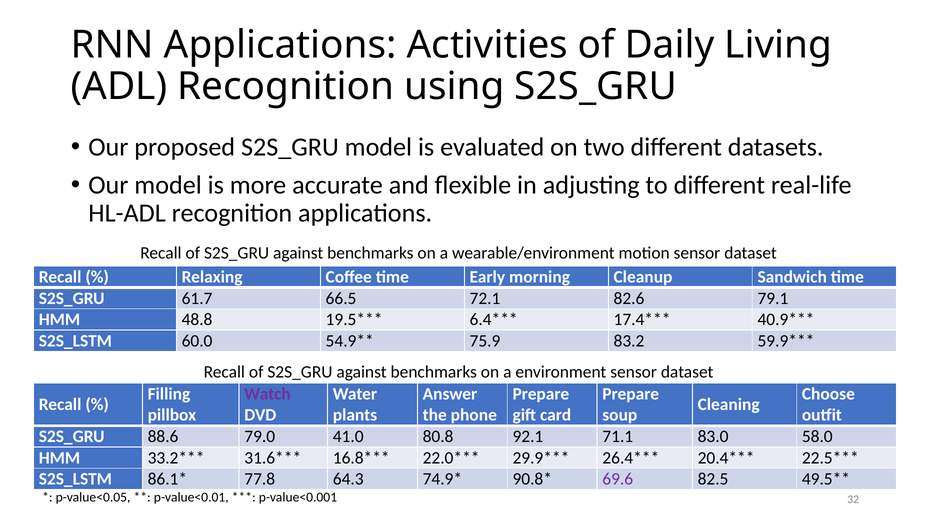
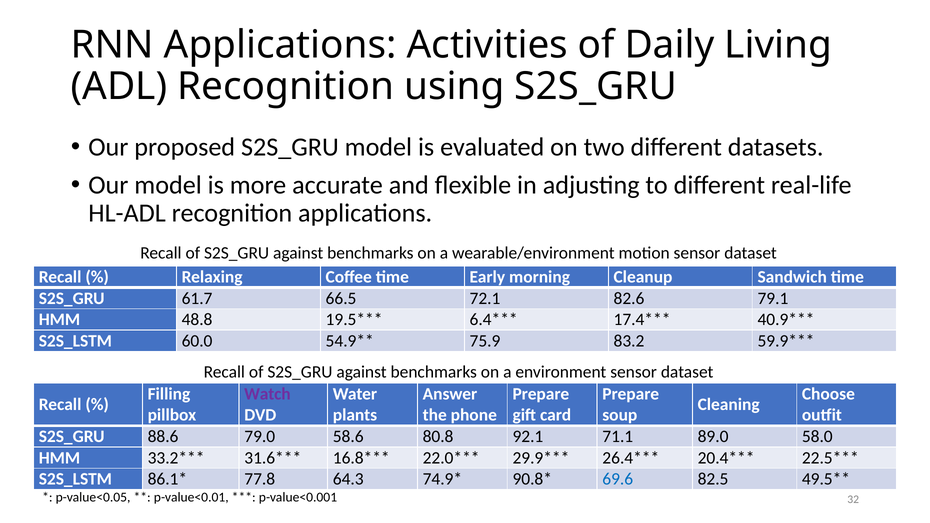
41.0: 41.0 -> 58.6
83.0: 83.0 -> 89.0
69.6 colour: purple -> blue
